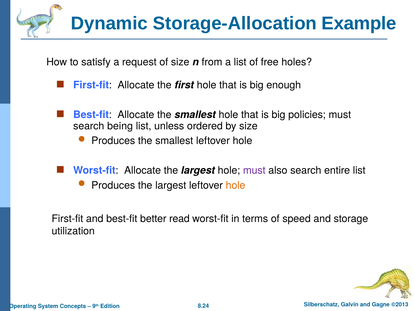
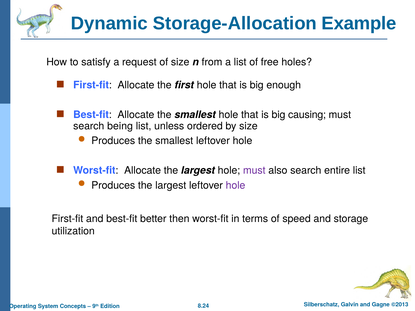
policies: policies -> causing
hole at (236, 185) colour: orange -> purple
read: read -> then
